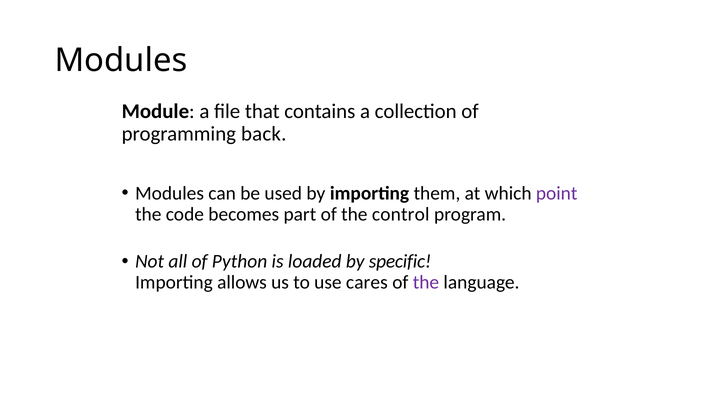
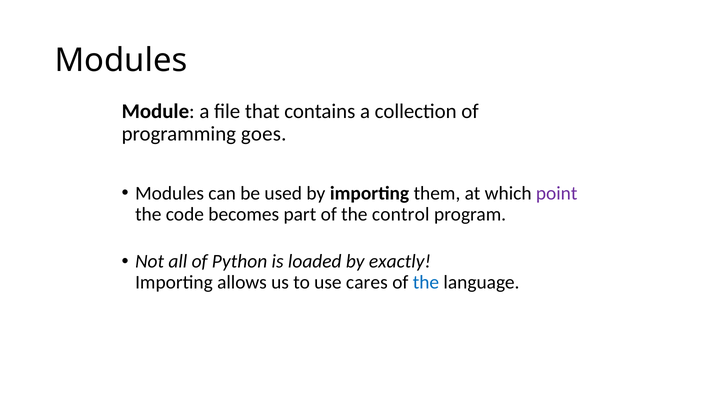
back: back -> goes
specific: specific -> exactly
the at (426, 282) colour: purple -> blue
